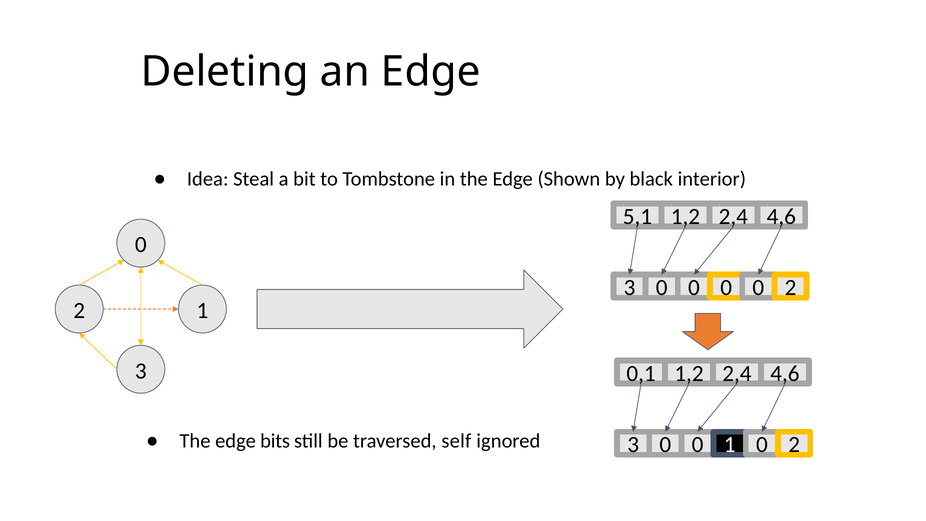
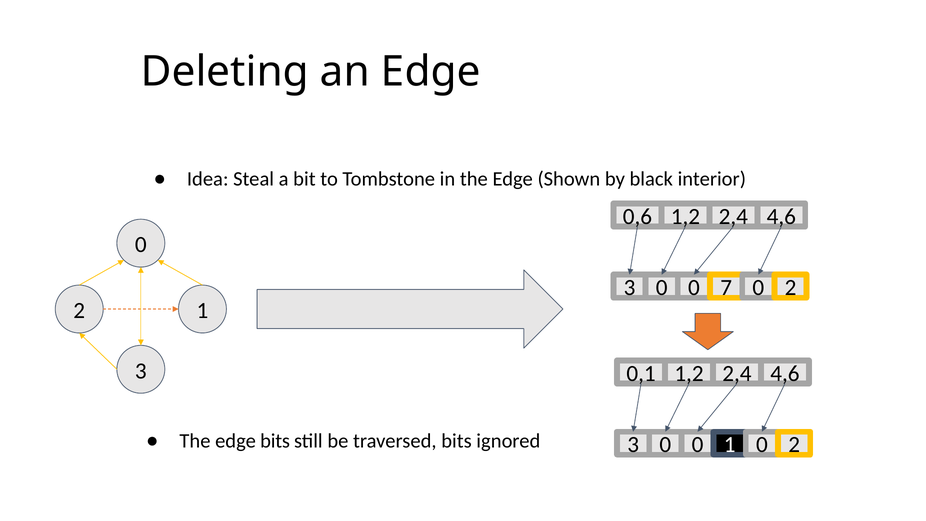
5,1: 5,1 -> 0,6
0 at (726, 288): 0 -> 7
traversed self: self -> bits
